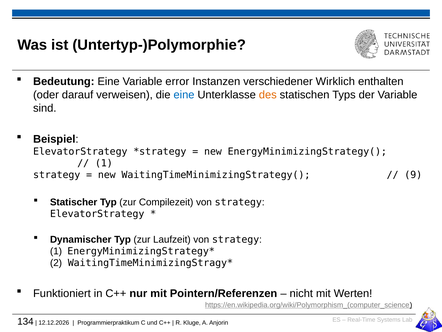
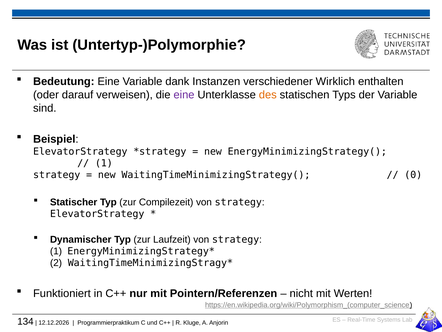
error: error -> dank
eine at (184, 95) colour: blue -> purple
9: 9 -> 0
